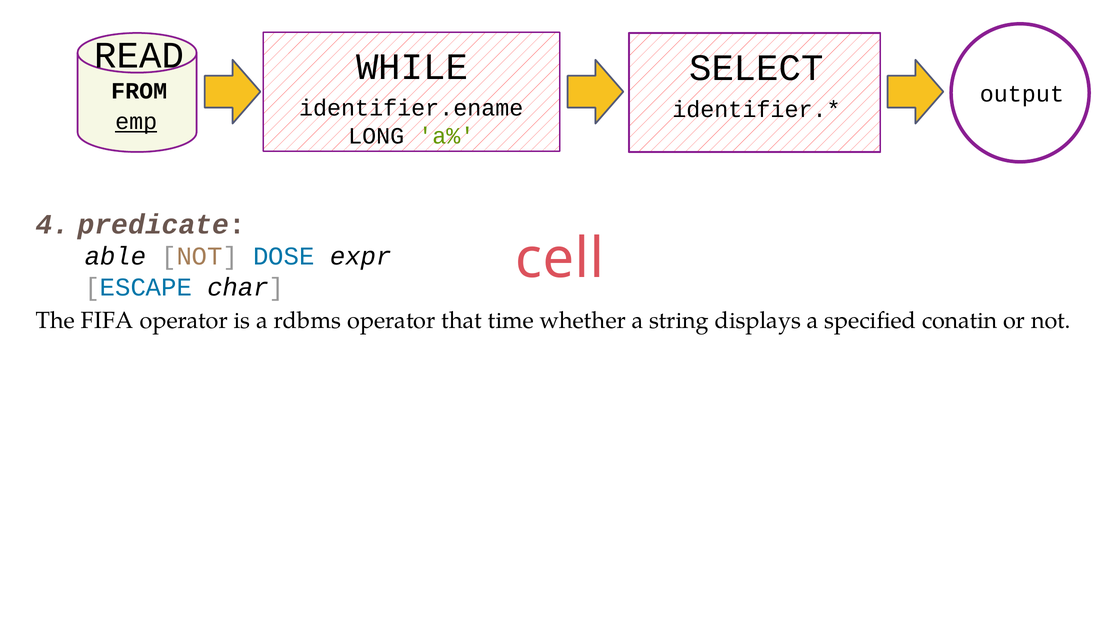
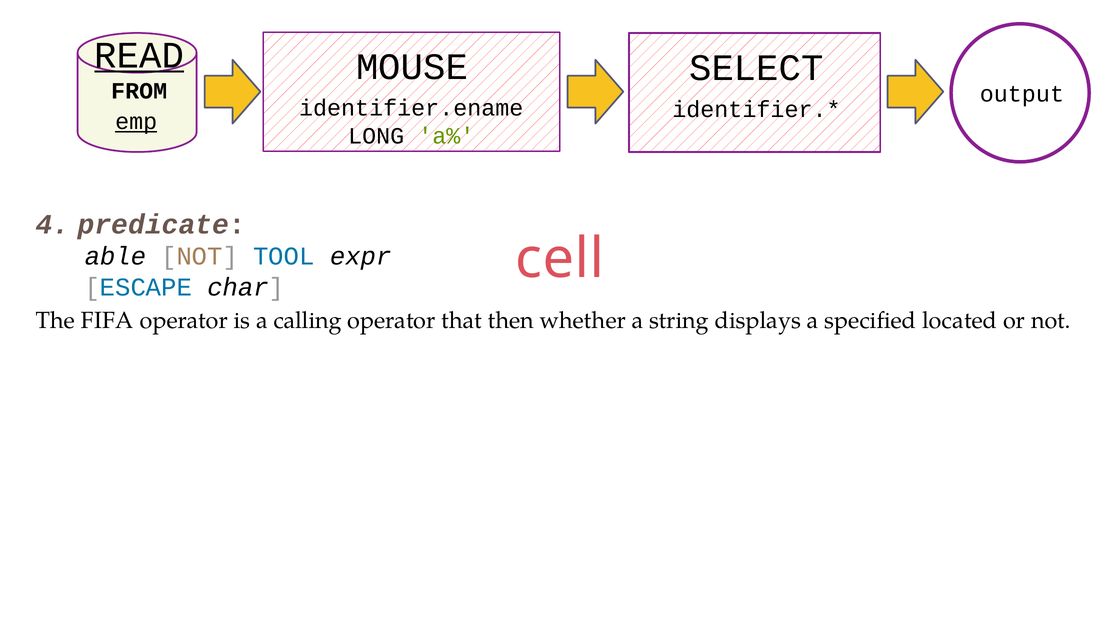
READ underline: none -> present
WHILE: WHILE -> MOUSE
DOSE: DOSE -> TOOL
rdbms: rdbms -> calling
time: time -> then
conatin: conatin -> located
